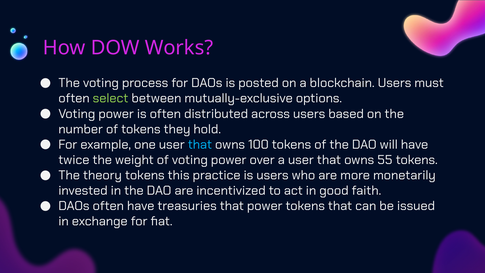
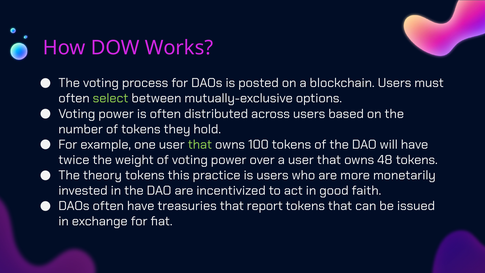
that at (200, 144) colour: light blue -> light green
55: 55 -> 48
that power: power -> report
